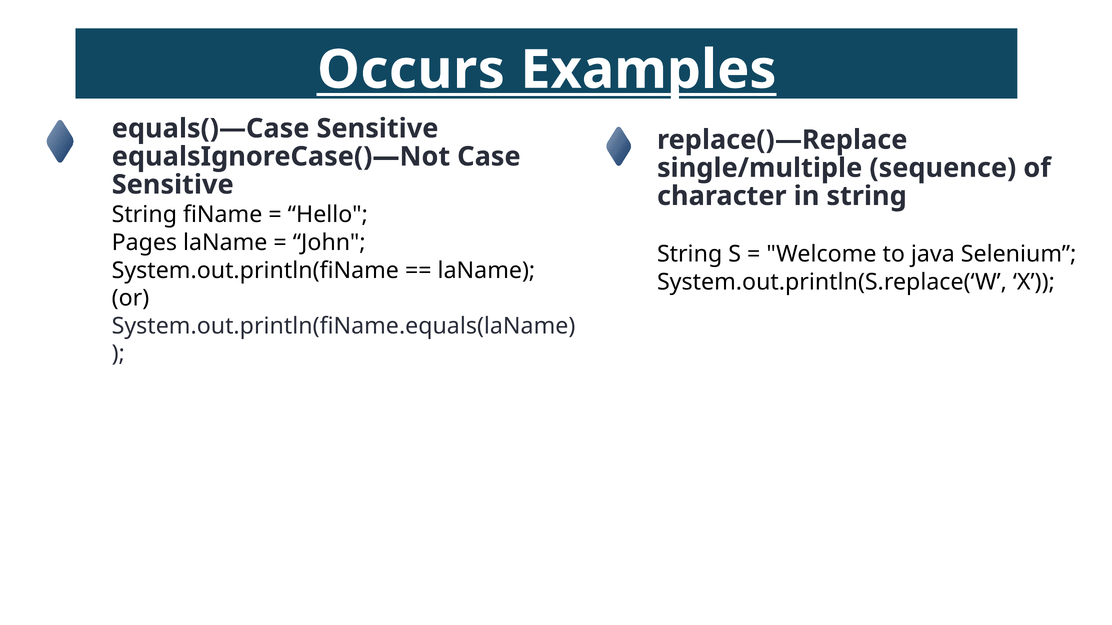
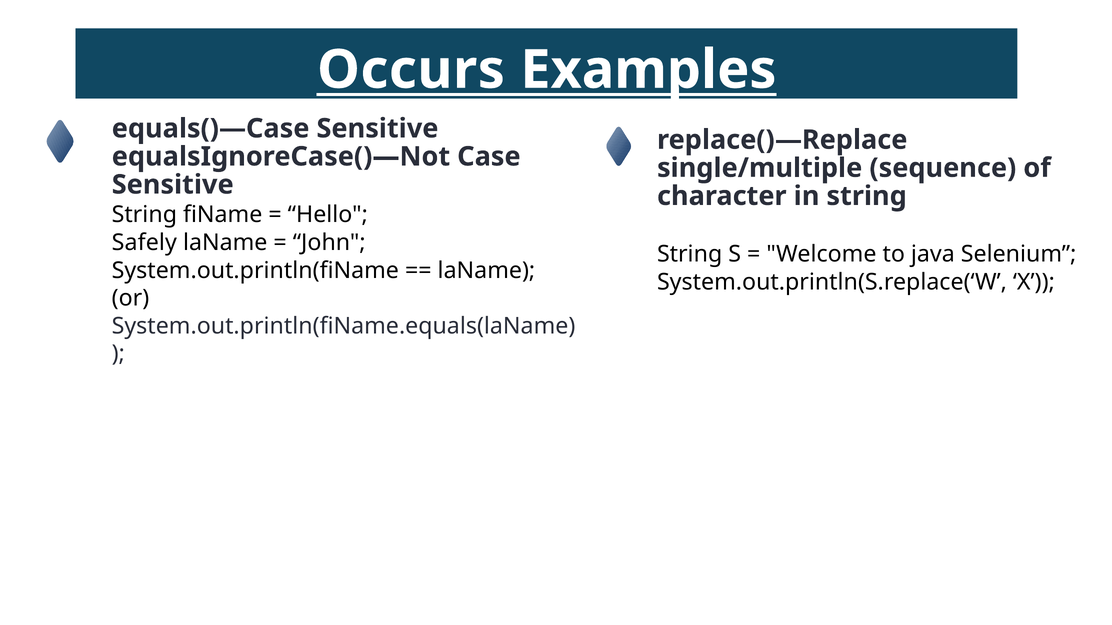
Pages: Pages -> Safely
